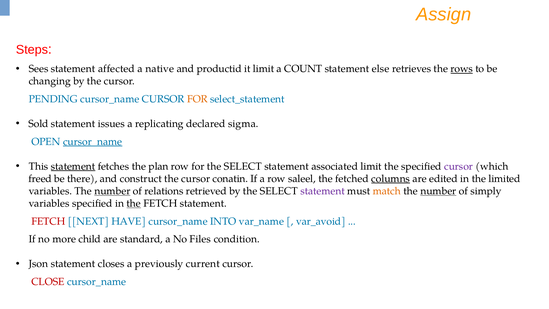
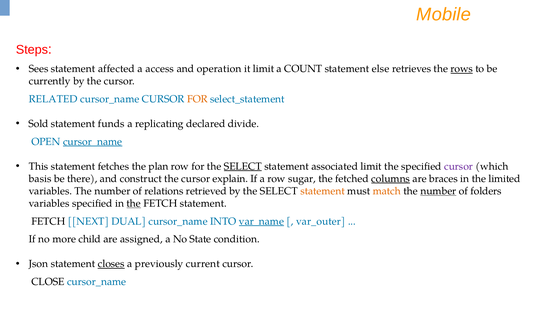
Assign: Assign -> Mobile
native: native -> access
productid: productid -> operation
changing: changing -> currently
PENDING: PENDING -> RELATED
issues: issues -> funds
sigma: sigma -> divide
statement at (73, 166) underline: present -> none
SELECT at (243, 166) underline: none -> present
freed: freed -> basis
conatin: conatin -> explain
saleel: saleel -> sugar
edited: edited -> braces
number at (112, 191) underline: present -> none
statement at (323, 191) colour: purple -> orange
simply: simply -> folders
FETCH at (48, 221) colour: red -> black
HAVE: HAVE -> DUAL
var_name underline: none -> present
var_avoid: var_avoid -> var_outer
standard: standard -> assigned
Files: Files -> State
closes underline: none -> present
CLOSE colour: red -> black
